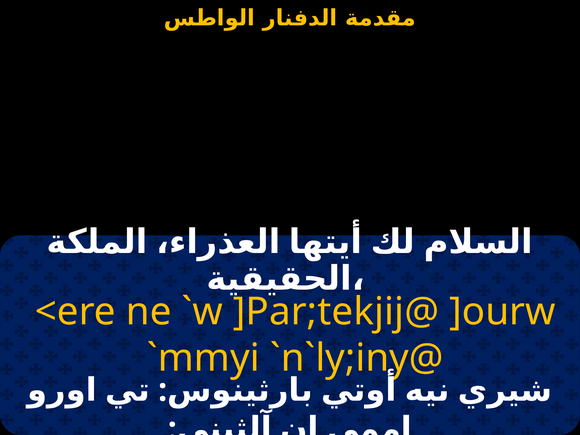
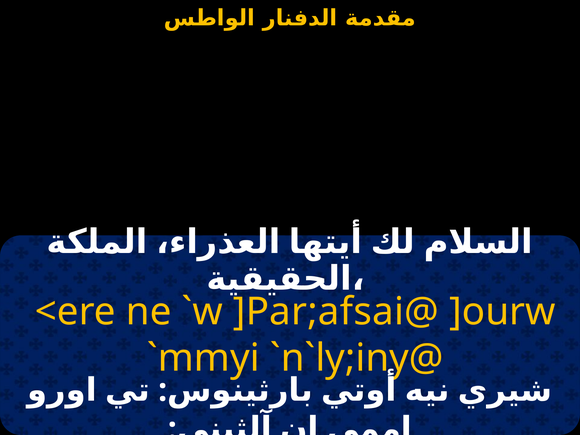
]Par;tekjij@: ]Par;tekjij@ -> ]Par;afsai@
